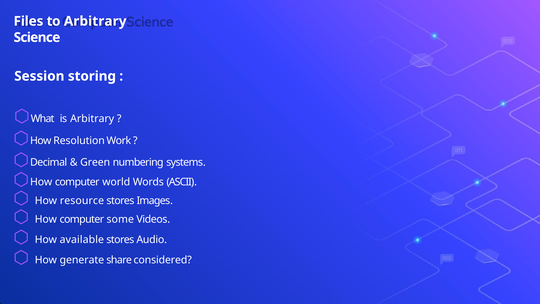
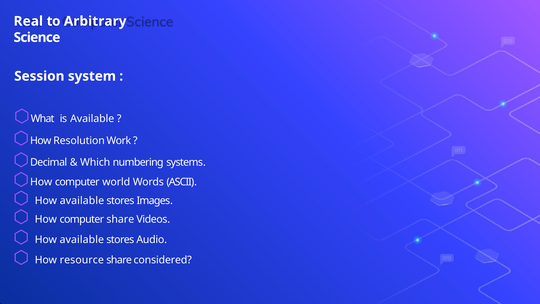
Files: Files -> Real
storing: storing -> system
is Arbitrary: Arbitrary -> Available
Green: Green -> Which
resource at (82, 201): resource -> available
computer some: some -> share
generate: generate -> resource
